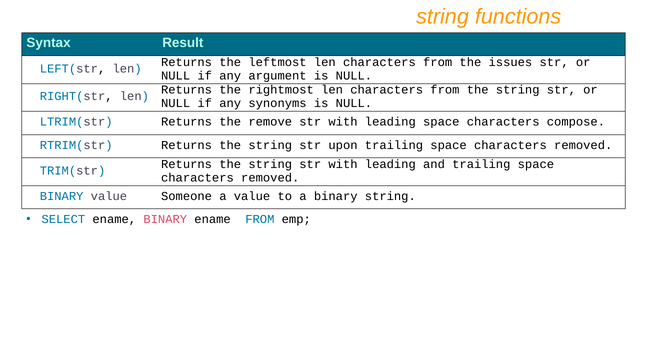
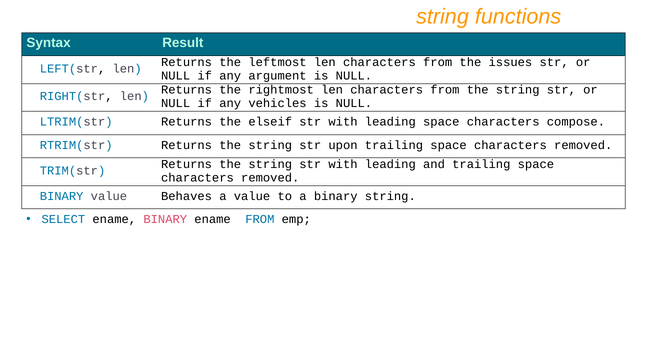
synonyms: synonyms -> vehicles
remove: remove -> elseif
Someone: Someone -> Behaves
